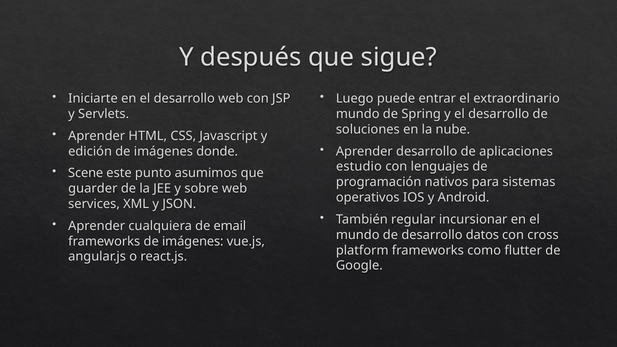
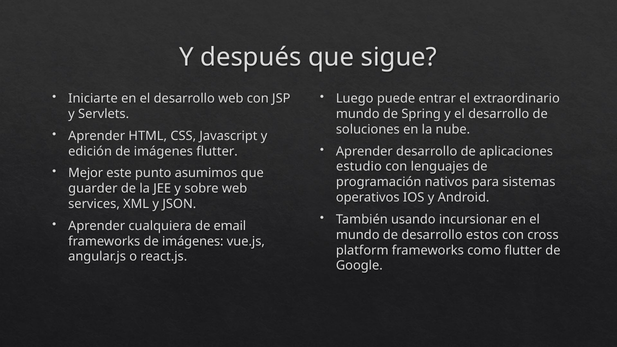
imágenes donde: donde -> flutter
Scene: Scene -> Mejor
regular: regular -> usando
datos: datos -> estos
